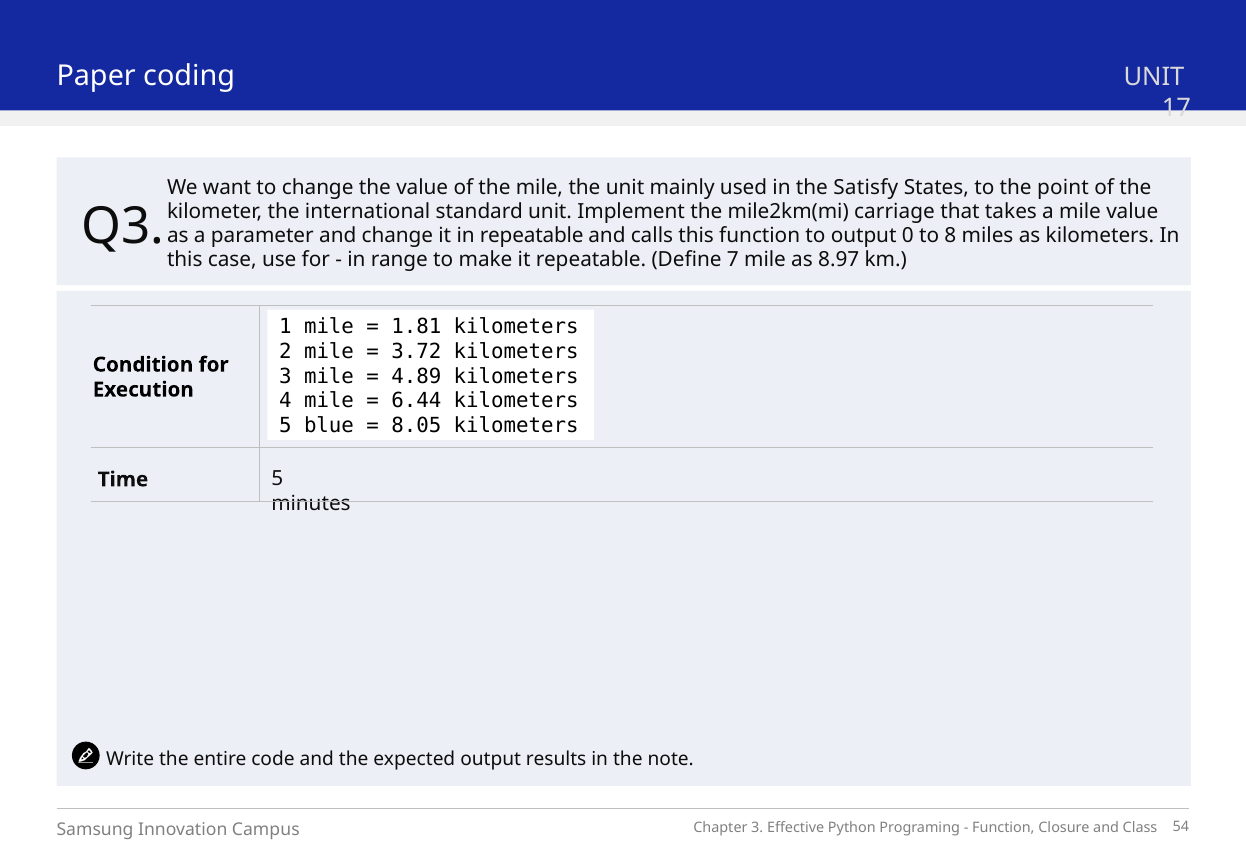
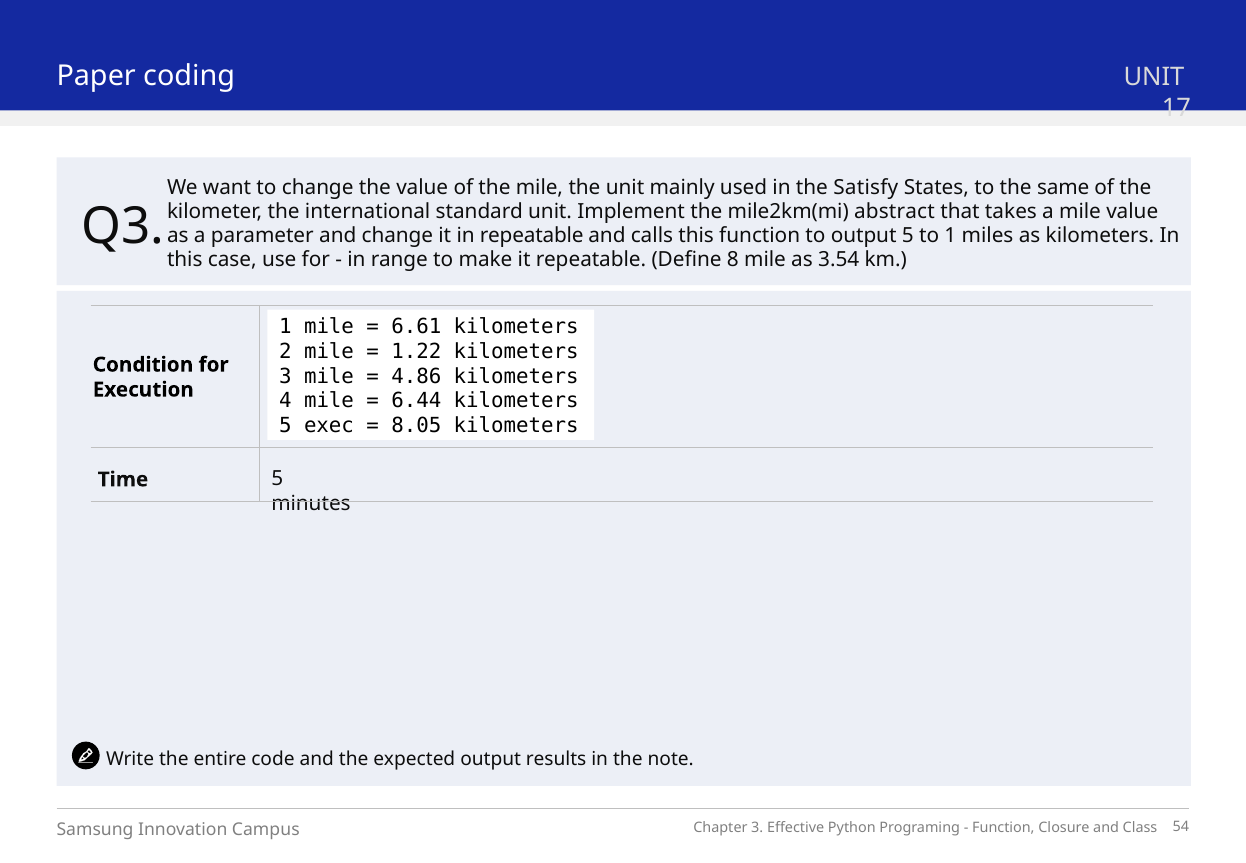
point: point -> same
carriage: carriage -> abstract
output 0: 0 -> 5
to 8: 8 -> 1
7: 7 -> 8
8.97: 8.97 -> 3.54
1.81: 1.81 -> 6.61
3.72: 3.72 -> 1.22
4.89: 4.89 -> 4.86
blue: blue -> exec
